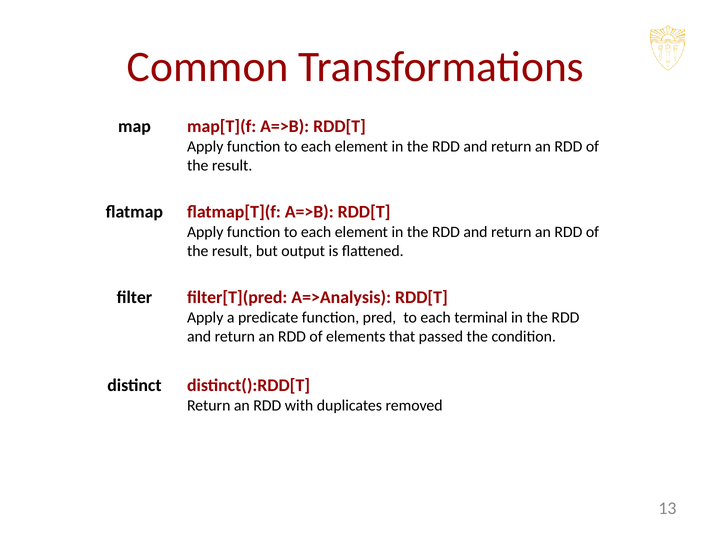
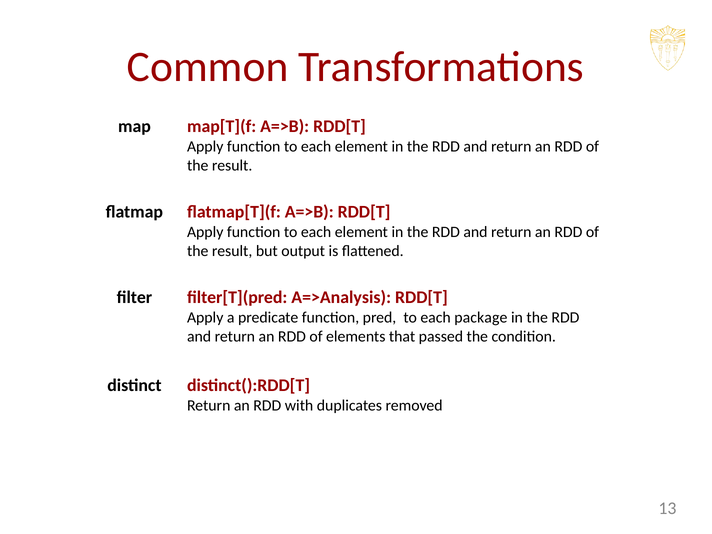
terminal: terminal -> package
